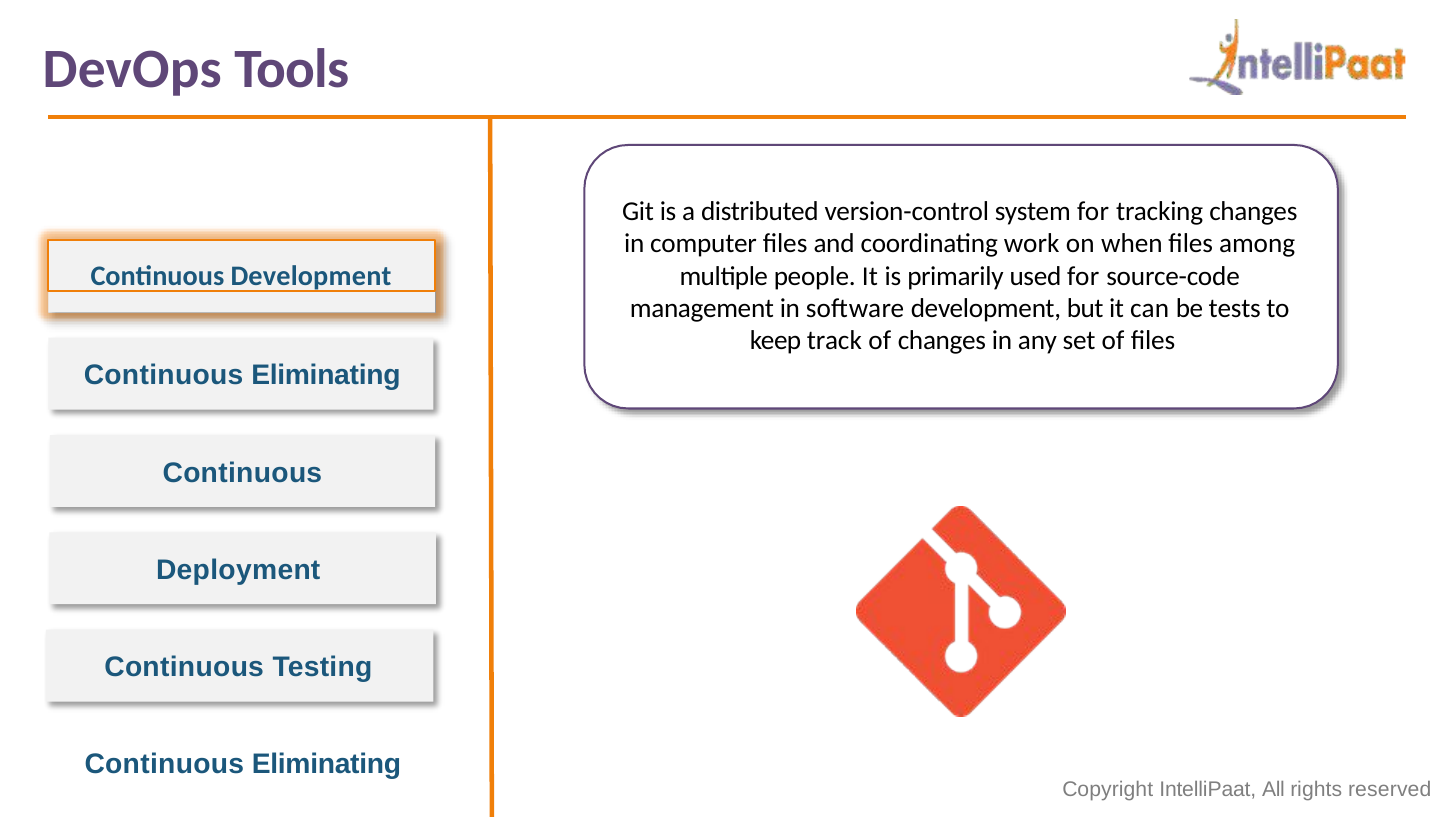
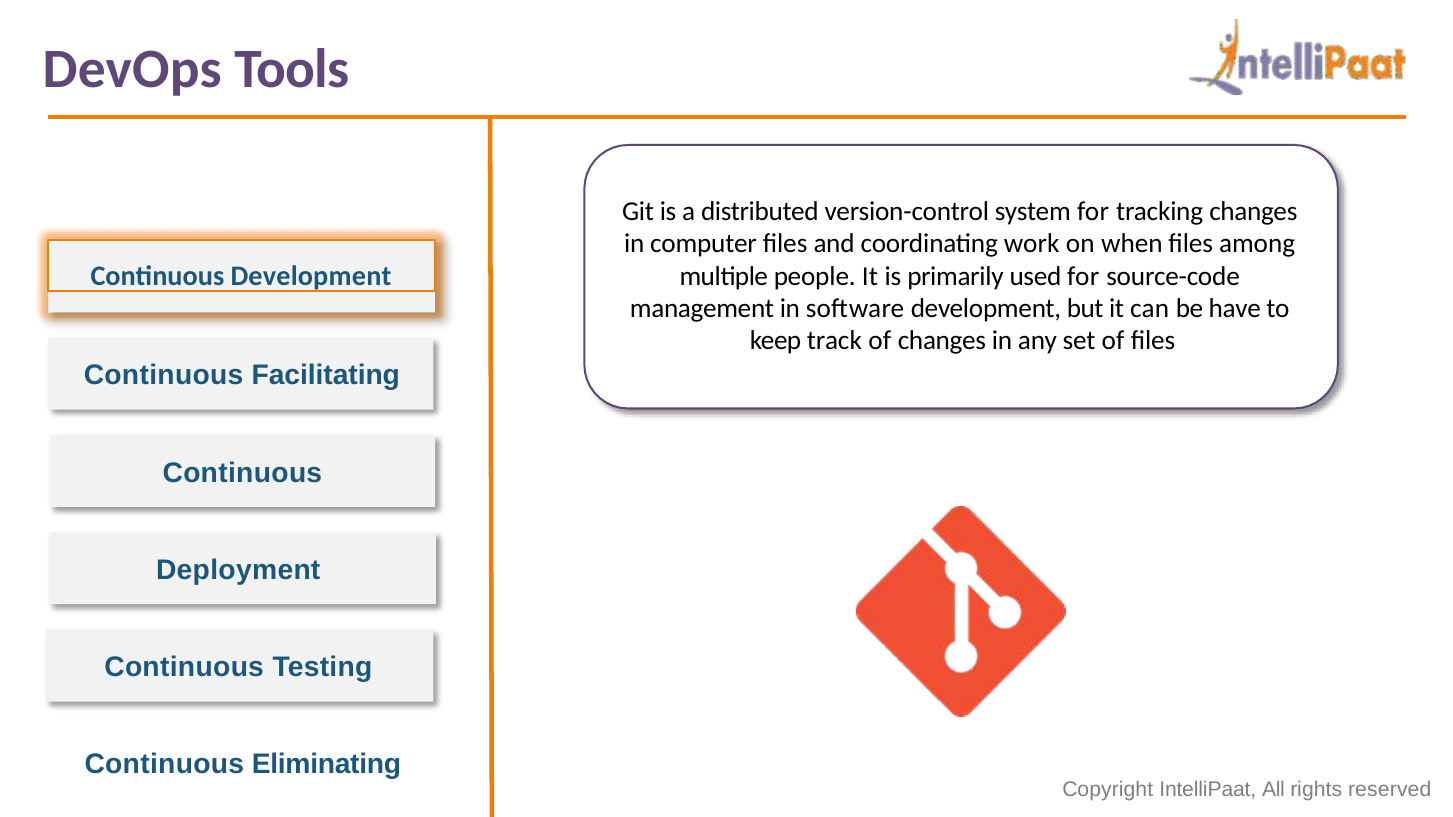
tests: tests -> have
Eliminating at (326, 375): Eliminating -> Facilitating
